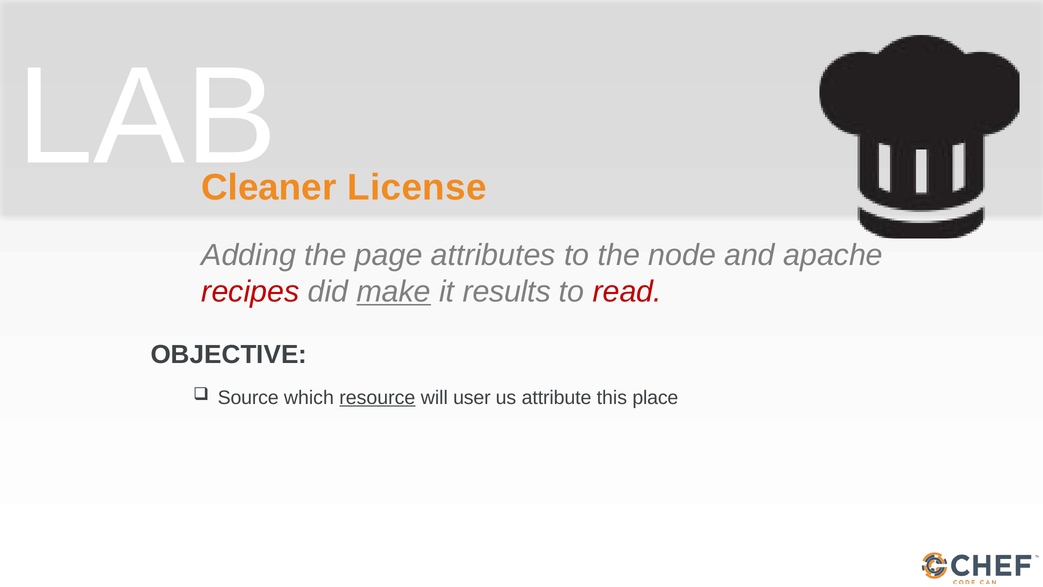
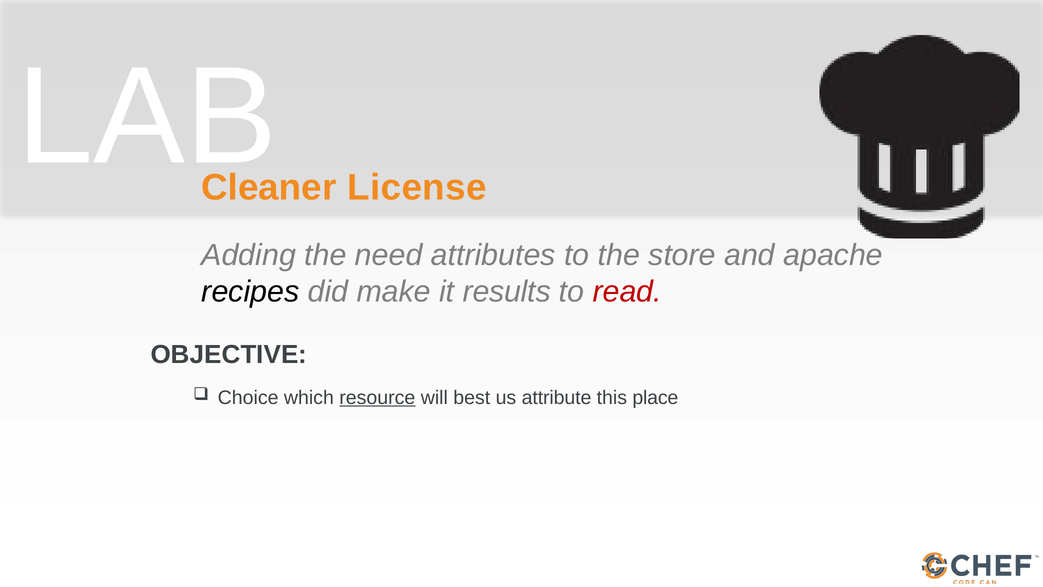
page: page -> need
node: node -> store
recipes colour: red -> black
make underline: present -> none
Source: Source -> Choice
user: user -> best
